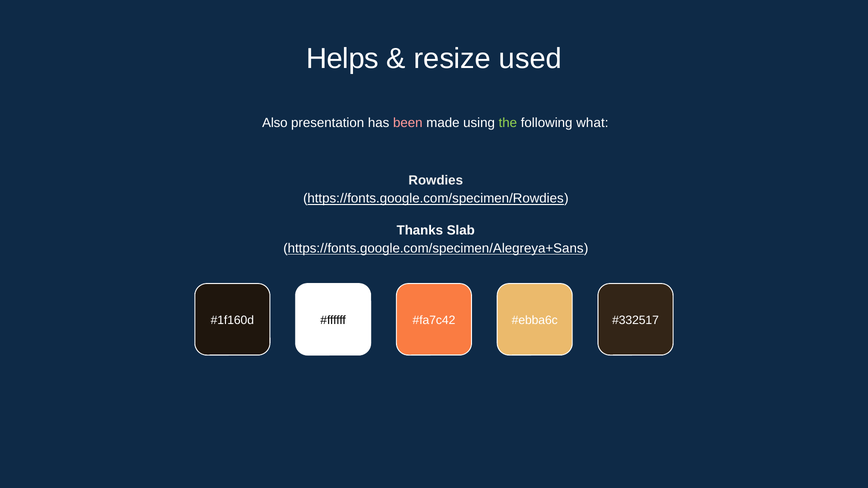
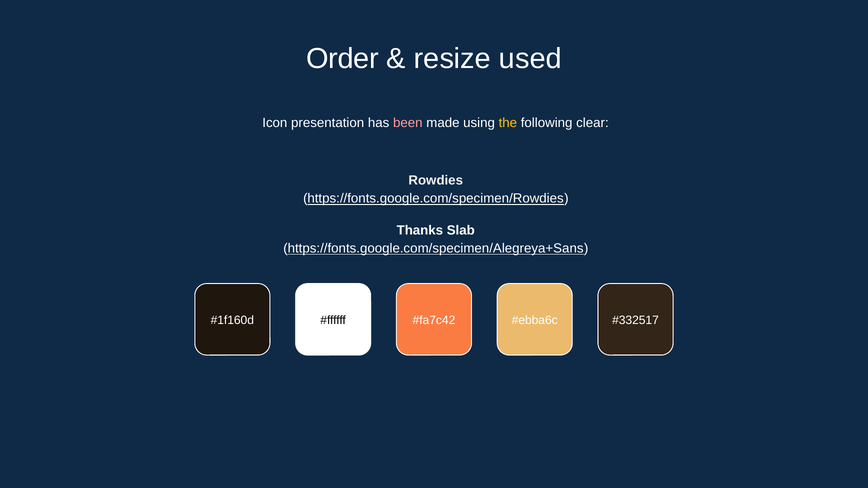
Helps: Helps -> Order
Also: Also -> Icon
the colour: light green -> yellow
what: what -> clear
